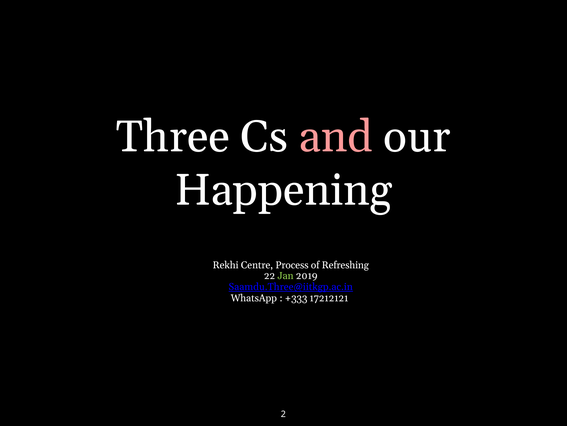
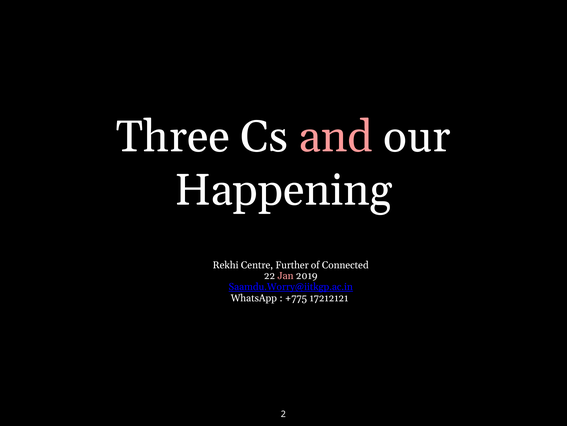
Process: Process -> Further
Refreshing: Refreshing -> Connected
Jan colour: light green -> pink
Saamdu.Three@iitkgp.ac.in: Saamdu.Three@iitkgp.ac.in -> Saamdu.Worry@iitkgp.ac.in
+333: +333 -> +775
